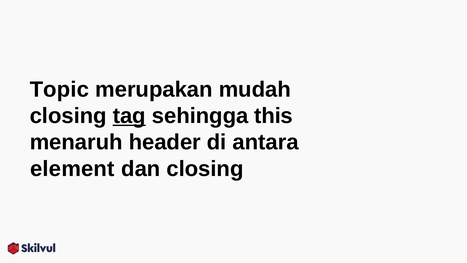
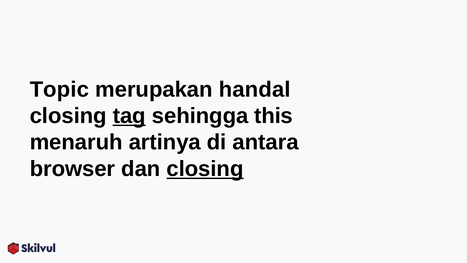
mudah: mudah -> handal
header: header -> artinya
element: element -> browser
closing at (205, 169) underline: none -> present
